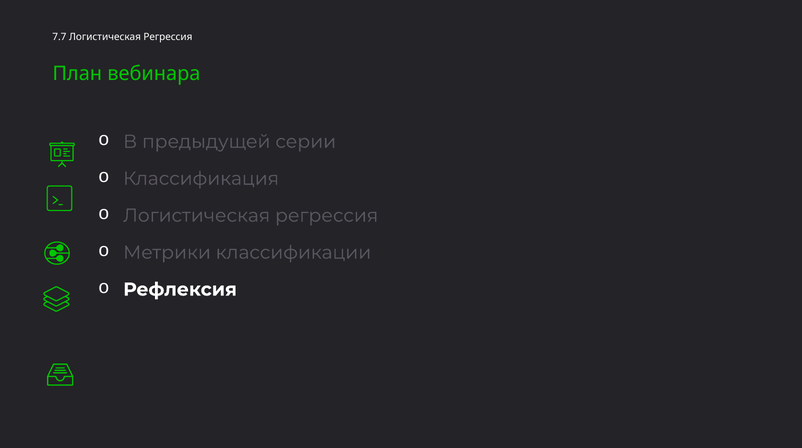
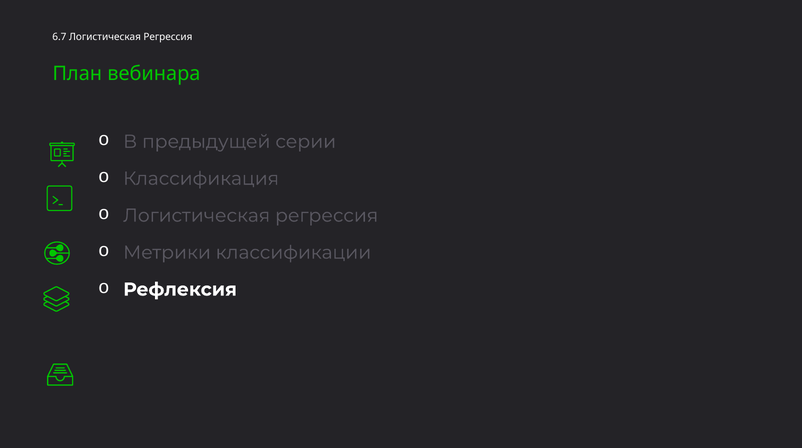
7.7: 7.7 -> 6.7
